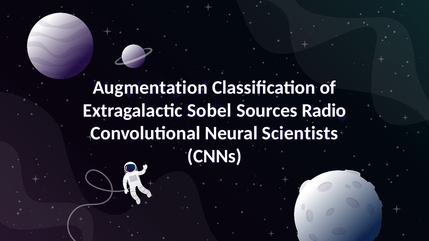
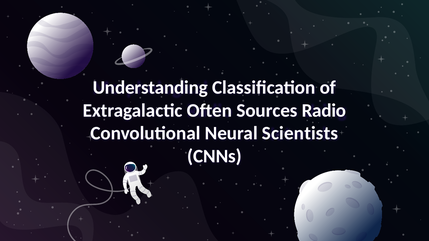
Augmentation: Augmentation -> Understanding
Sobel: Sobel -> Often
